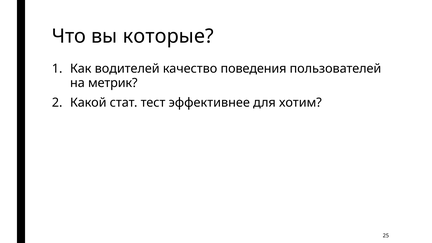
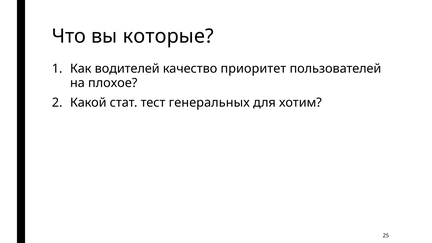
поведения: поведения -> приоритет
метрик: метрик -> плохое
эффективнее: эффективнее -> генеральных
